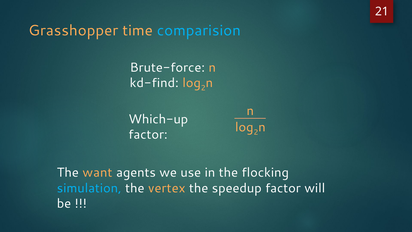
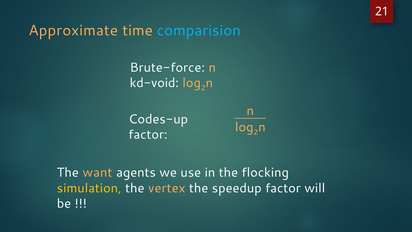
Grasshopper: Grasshopper -> Approximate
kd-find: kd-find -> kd-void
Which-up: Which-up -> Codes-up
simulation colour: light blue -> yellow
